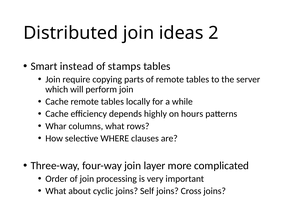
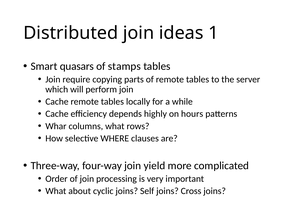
2: 2 -> 1
instead: instead -> quasars
layer: layer -> yield
